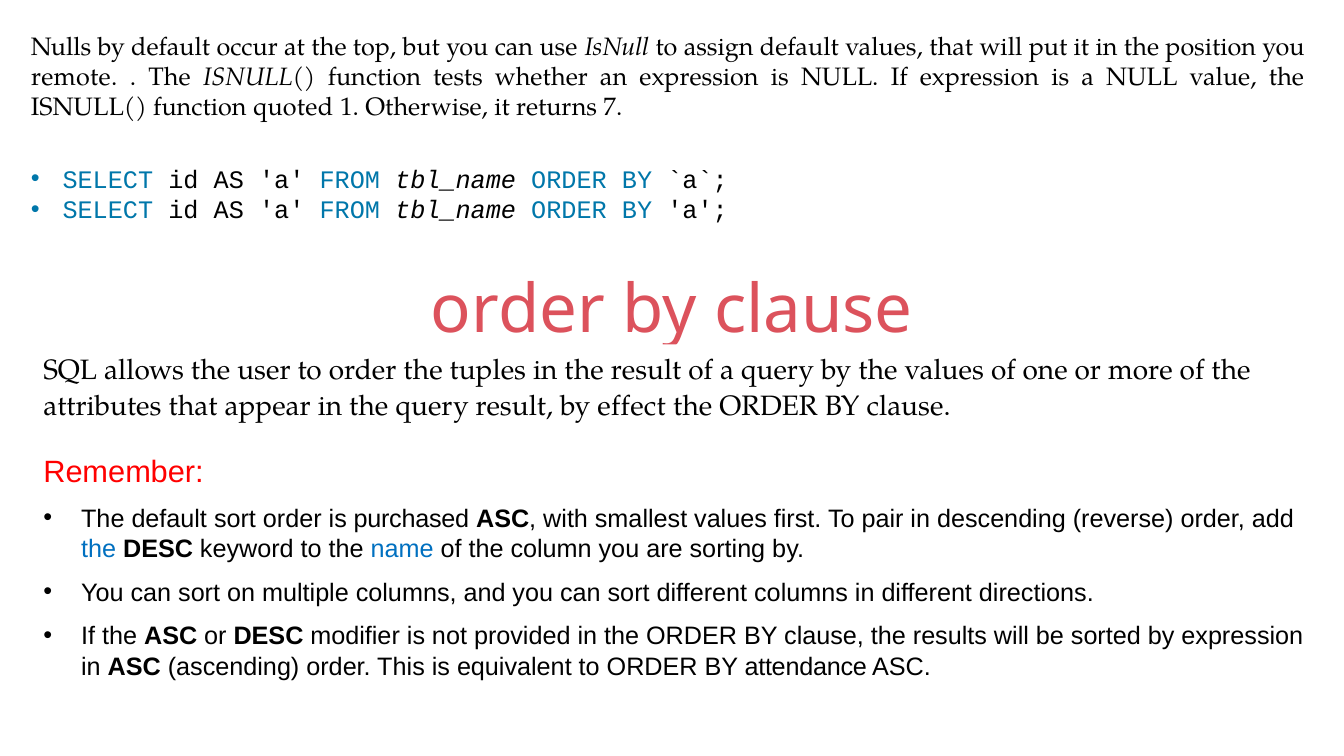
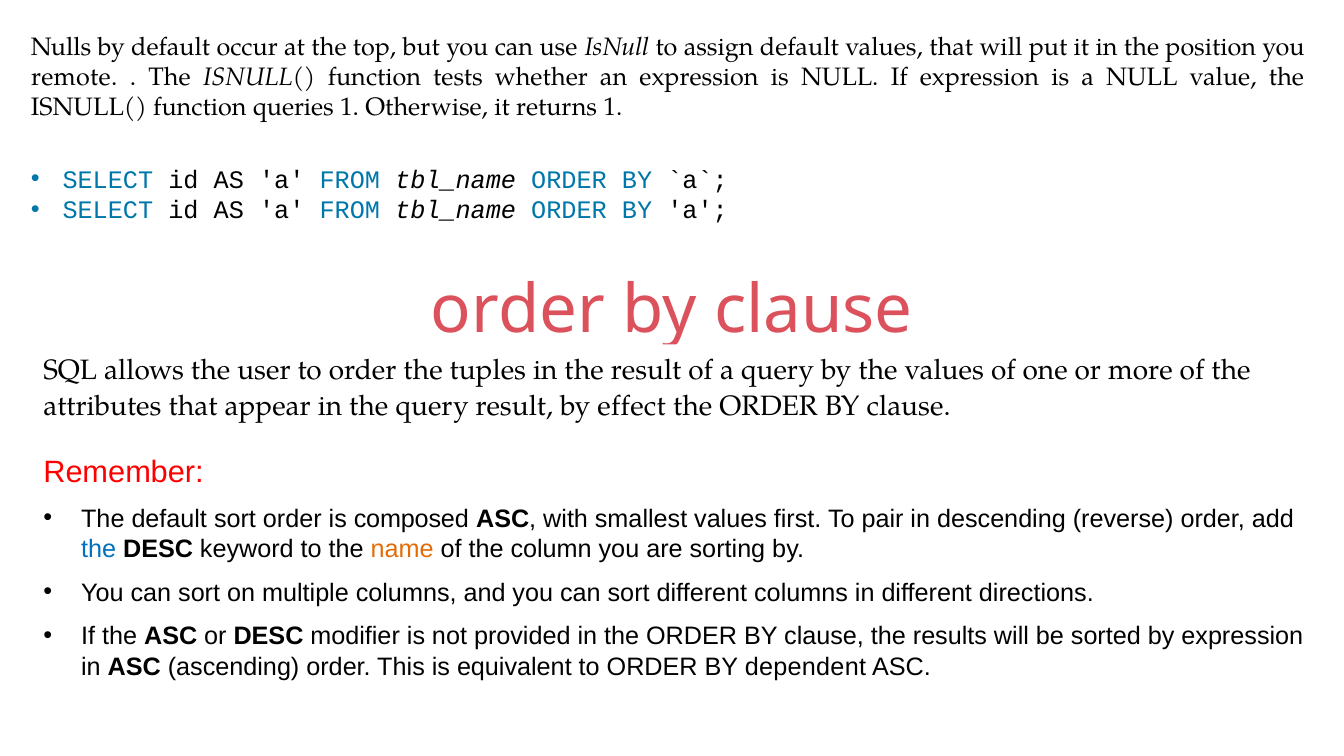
quoted: quoted -> queries
returns 7: 7 -> 1
purchased: purchased -> composed
name colour: blue -> orange
attendance: attendance -> dependent
